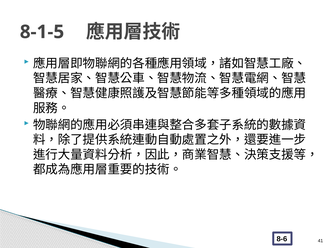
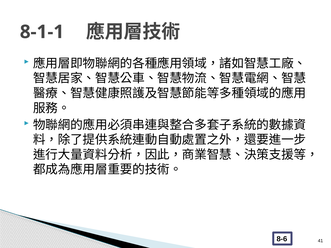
8-1-5: 8-1-5 -> 8-1-1
